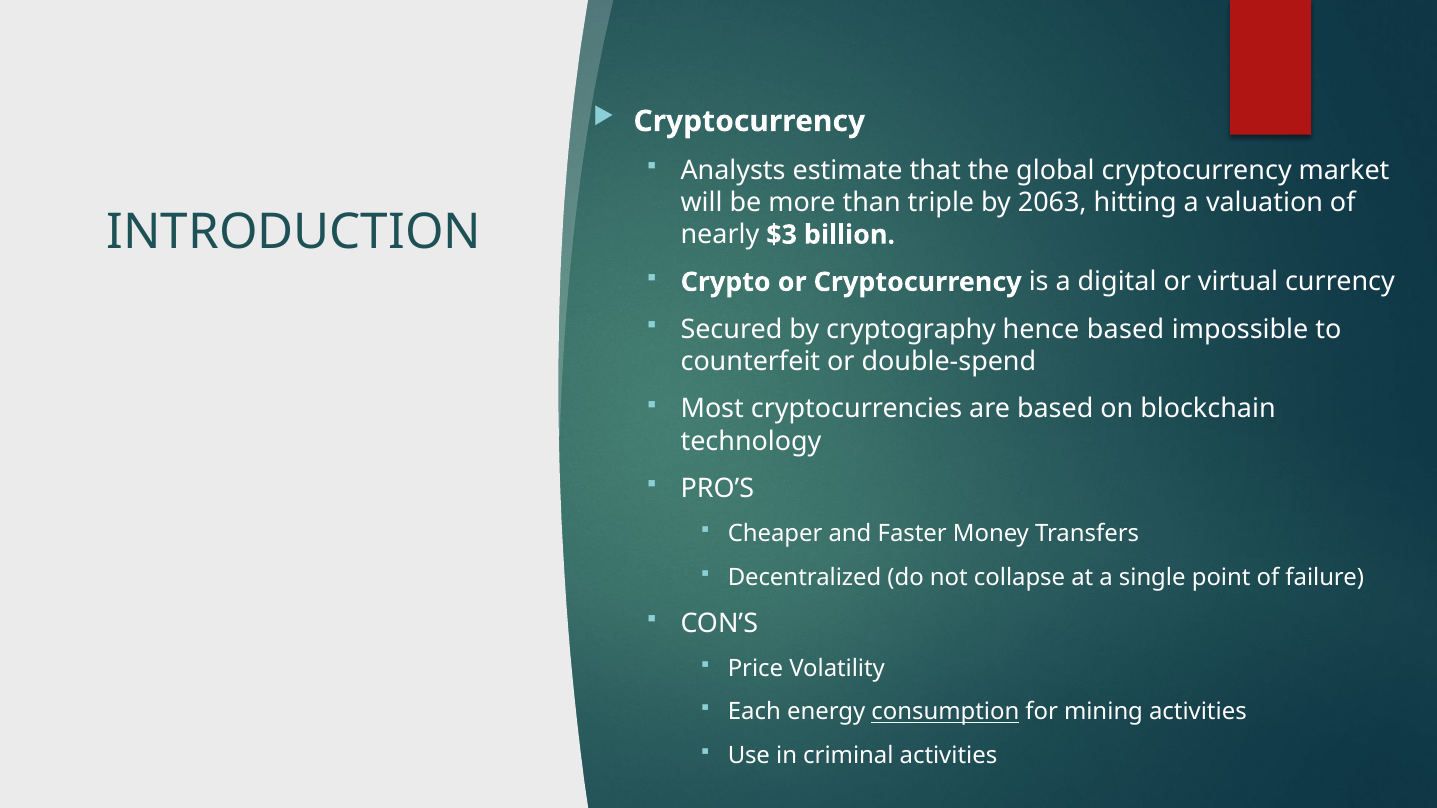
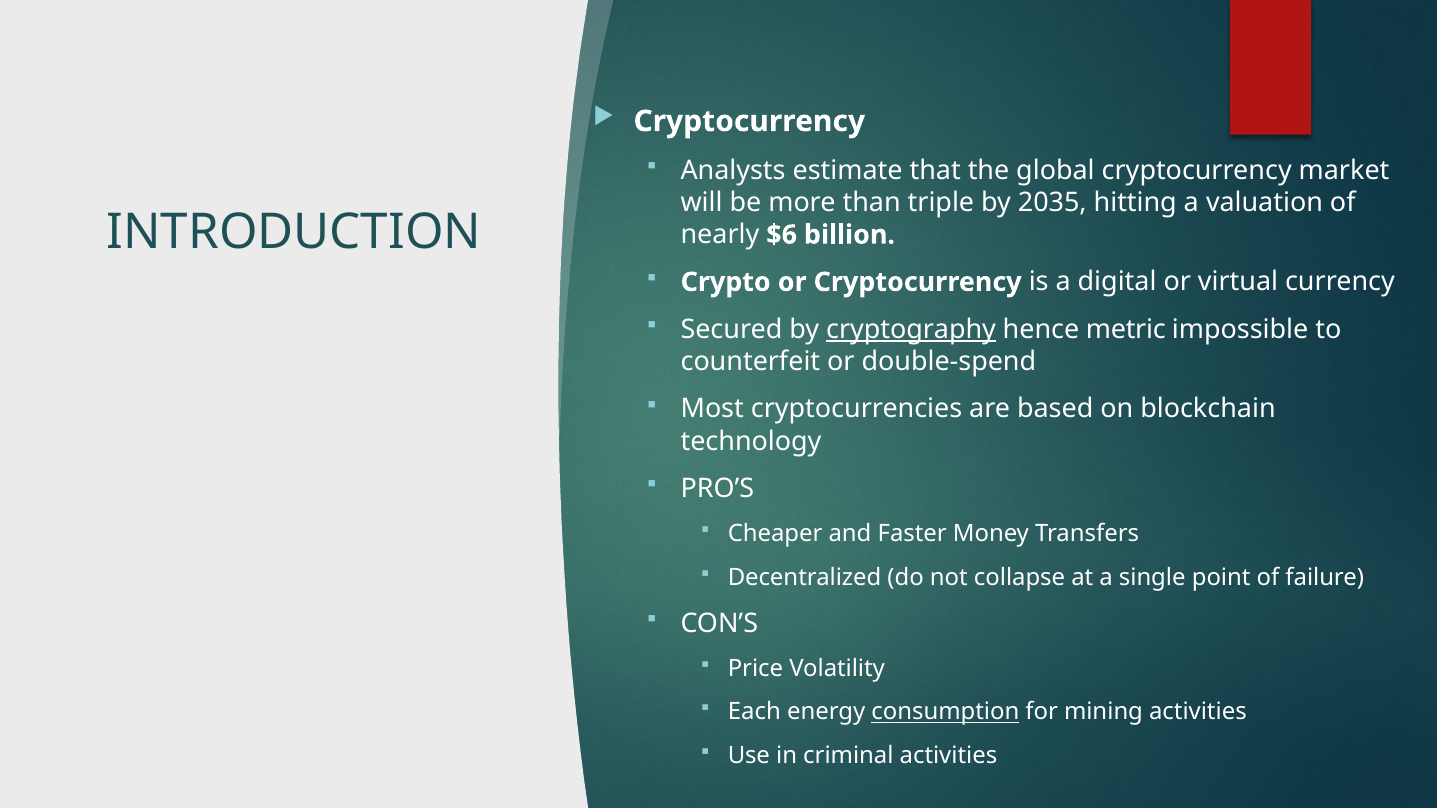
2063: 2063 -> 2035
$3: $3 -> $6
cryptography underline: none -> present
hence based: based -> metric
